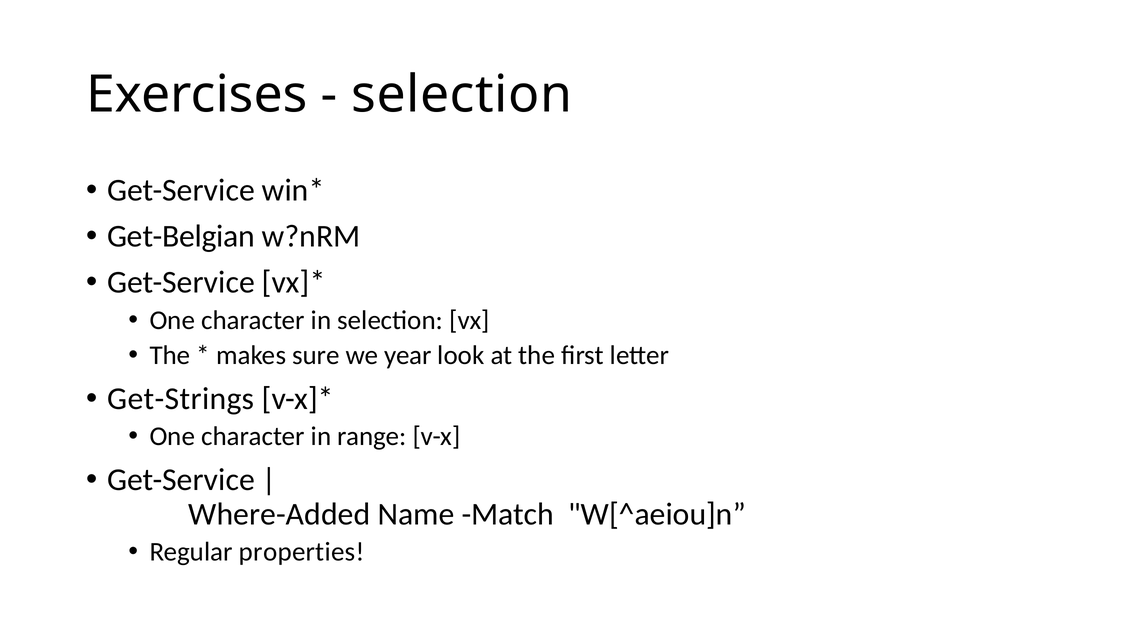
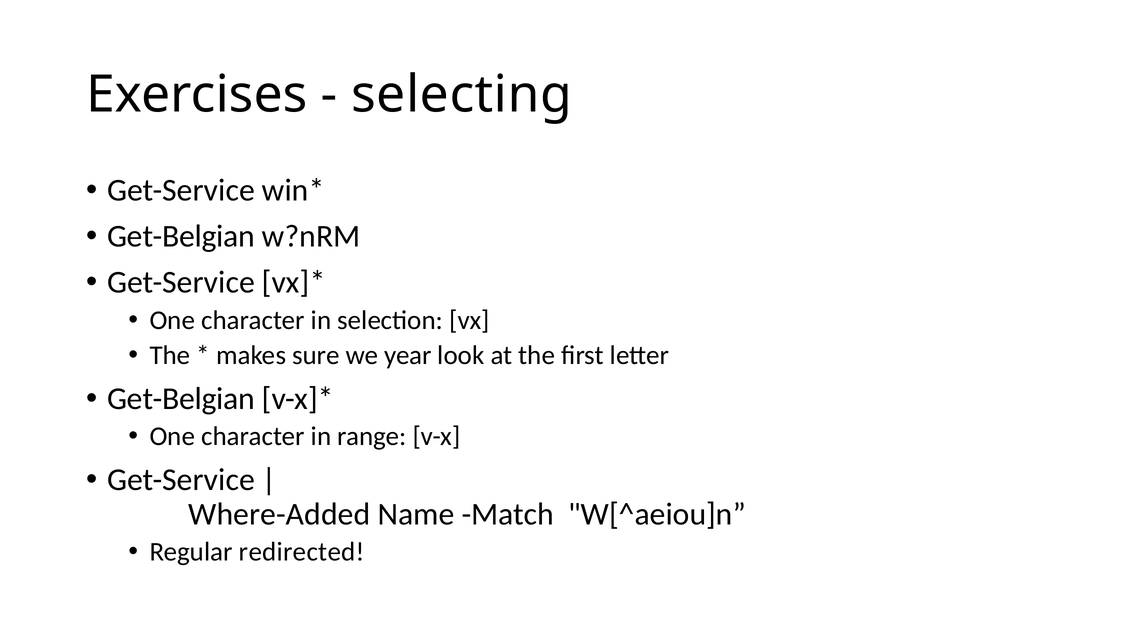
selection at (462, 95): selection -> selecting
Get-Strings at (181, 399): Get-Strings -> Get-Belgian
properties: properties -> redirected
